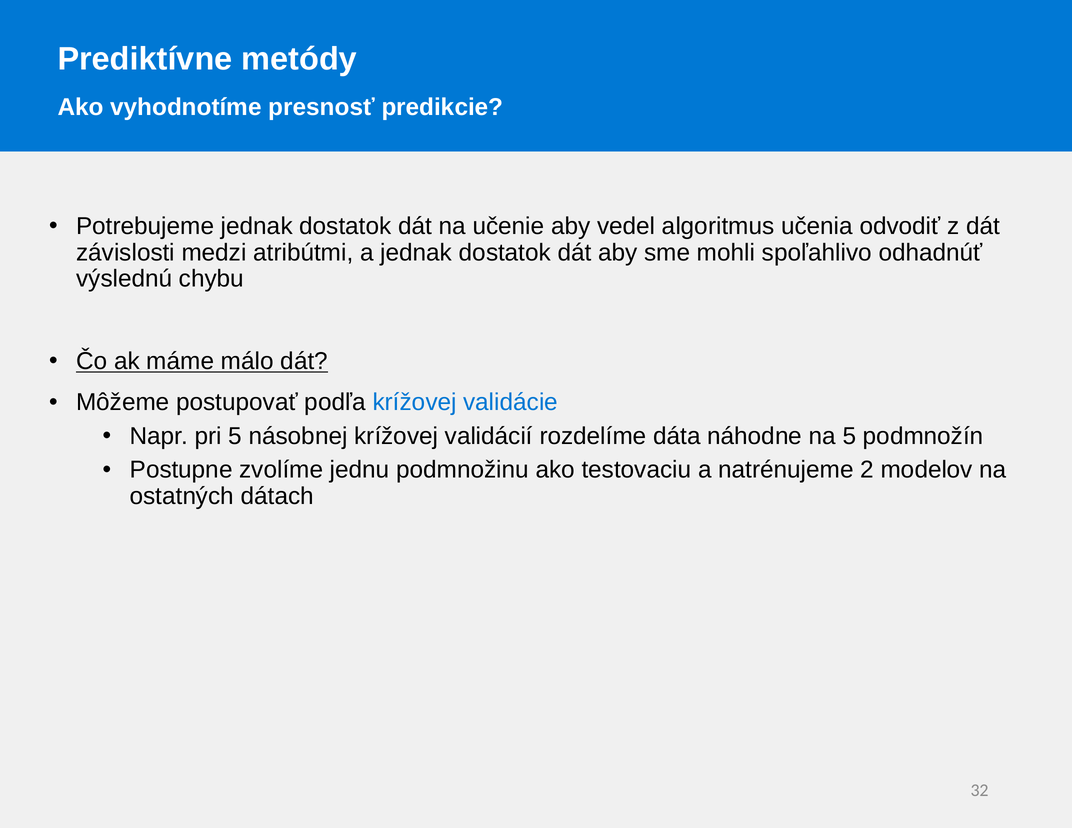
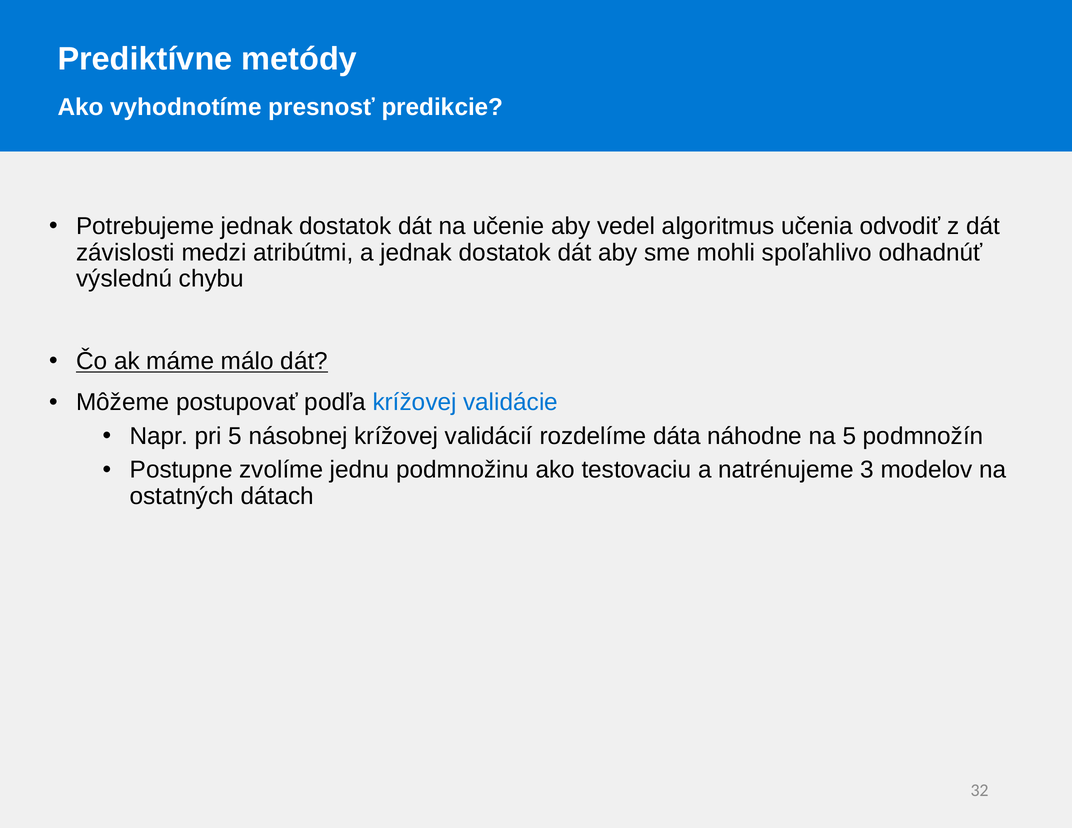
2: 2 -> 3
